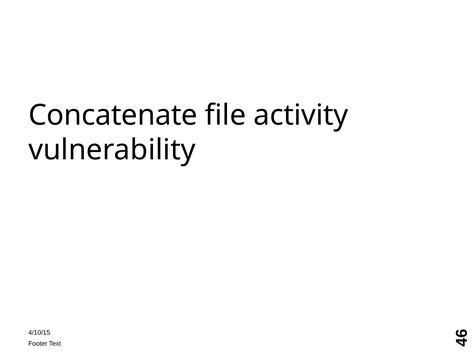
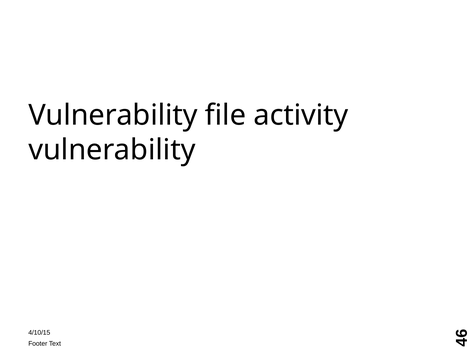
Concatenate at (113, 115): Concatenate -> Vulnerability
